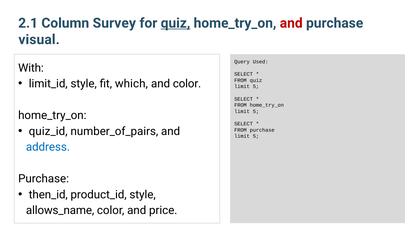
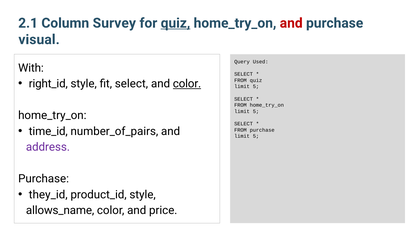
limit_id: limit_id -> right_id
fit which: which -> select
color at (187, 84) underline: none -> present
quiz_id: quiz_id -> time_id
address colour: blue -> purple
then_id: then_id -> they_id
